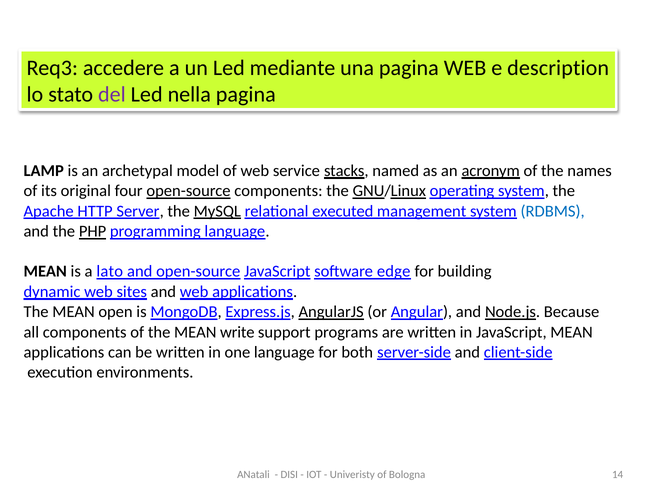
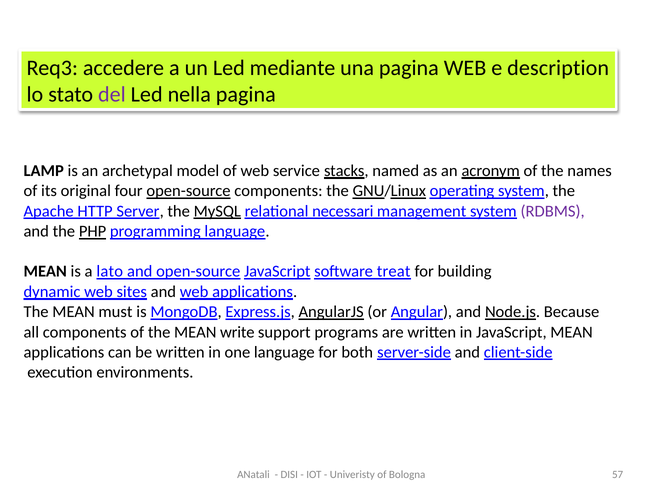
executed: executed -> necessari
RDBMS colour: blue -> purple
edge: edge -> treat
open: open -> must
14: 14 -> 57
